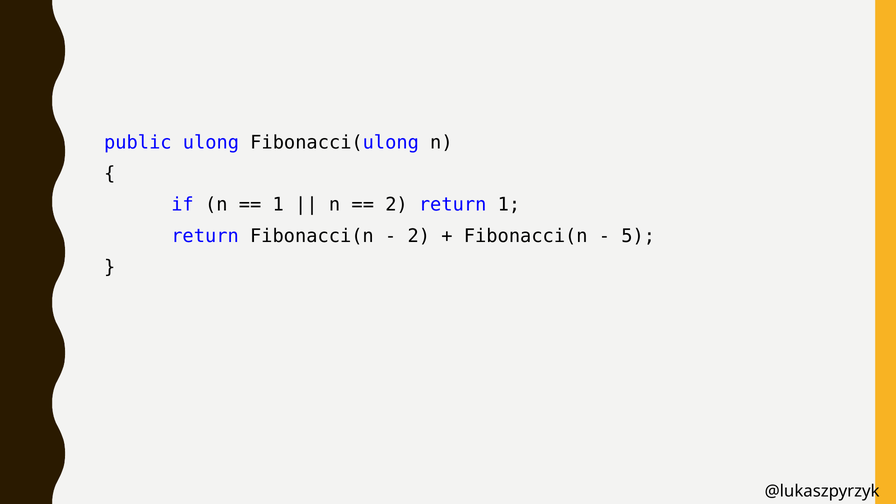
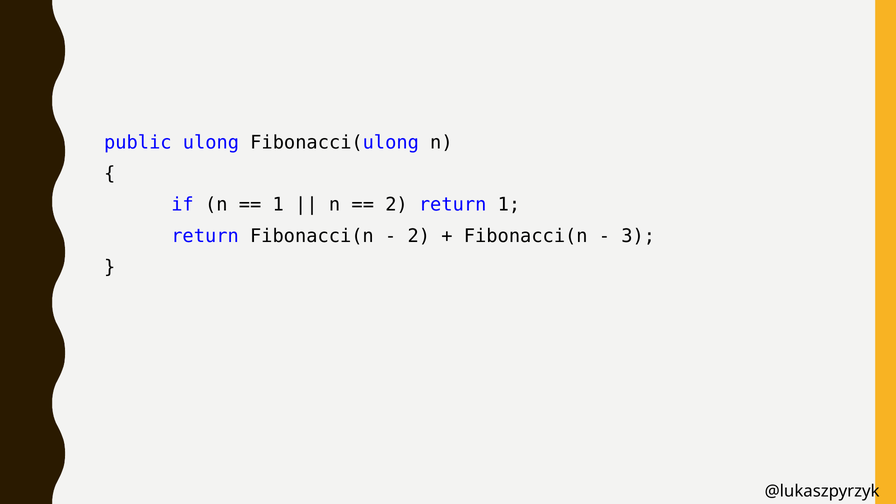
5: 5 -> 3
